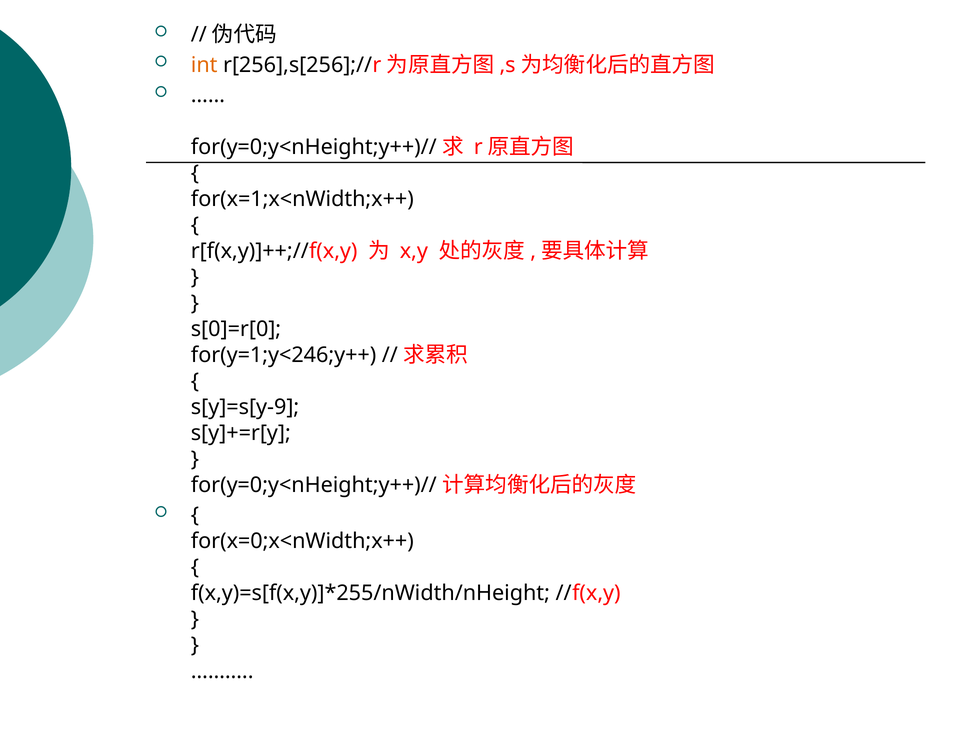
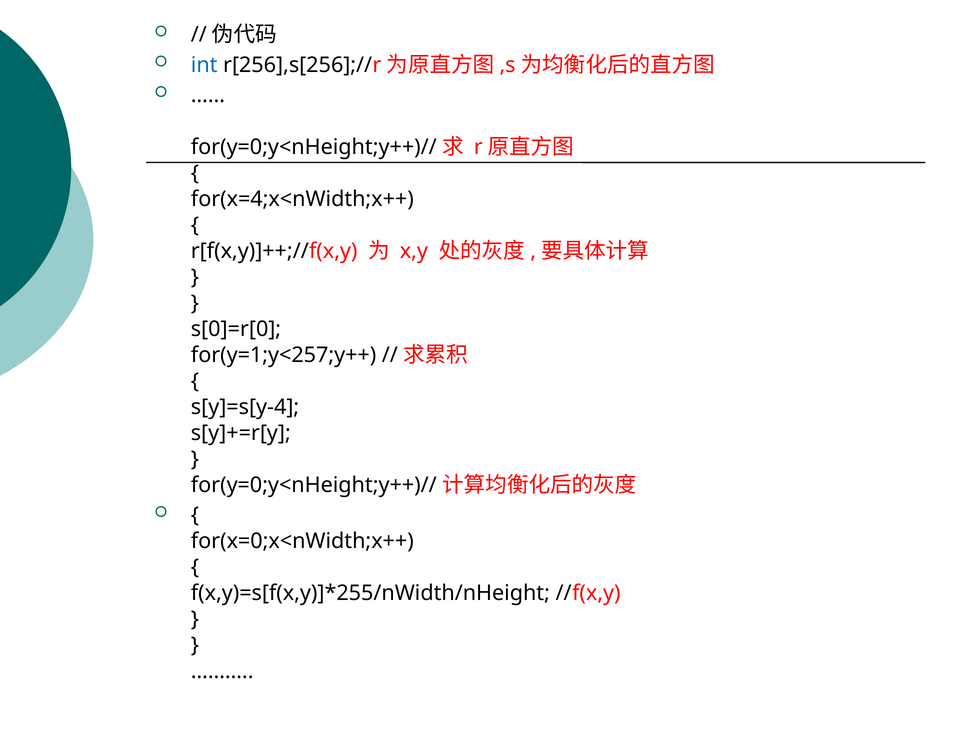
int colour: orange -> blue
for(x=1;x<nWidth;x++: for(x=1;x<nWidth;x++ -> for(x=4;x<nWidth;x++
for(y=1;y<246;y++: for(y=1;y<246;y++ -> for(y=1;y<257;y++
s[y]=s[y-9: s[y]=s[y-9 -> s[y]=s[y-4
